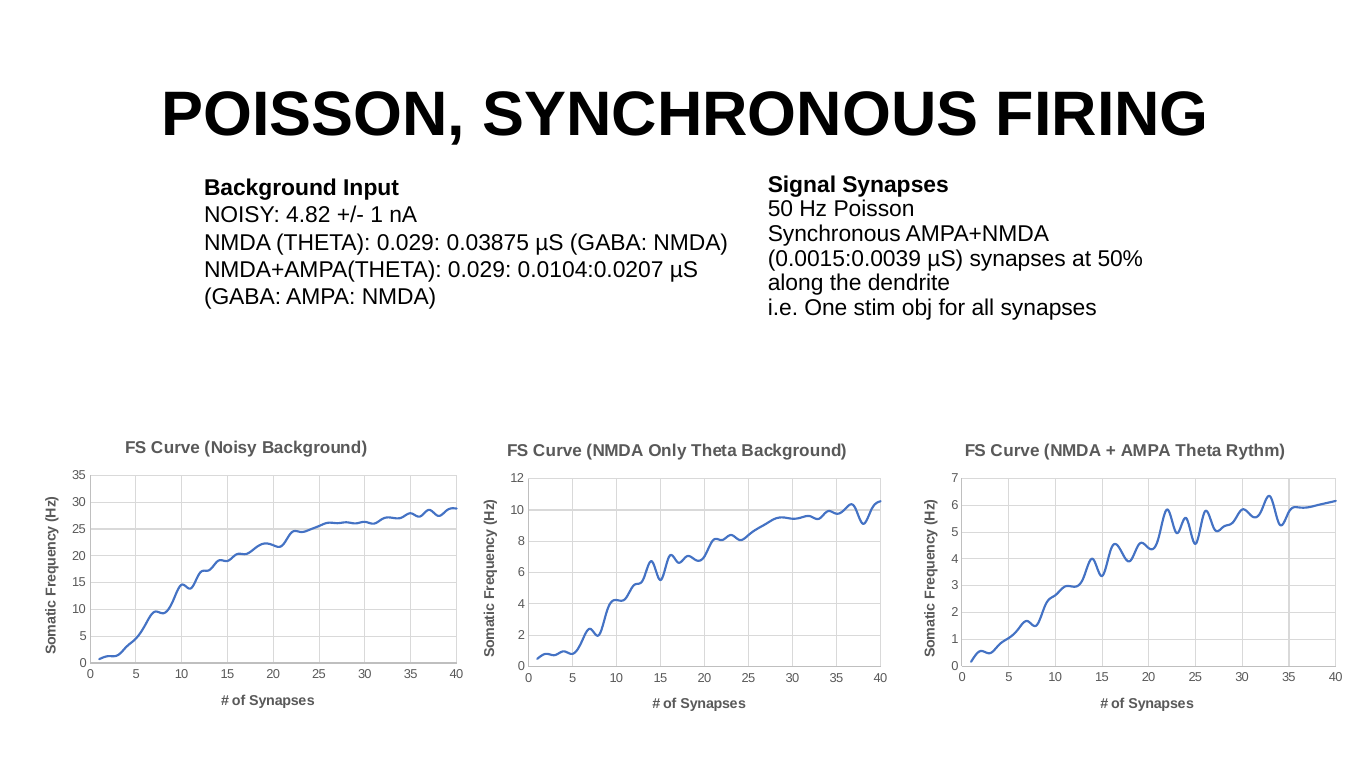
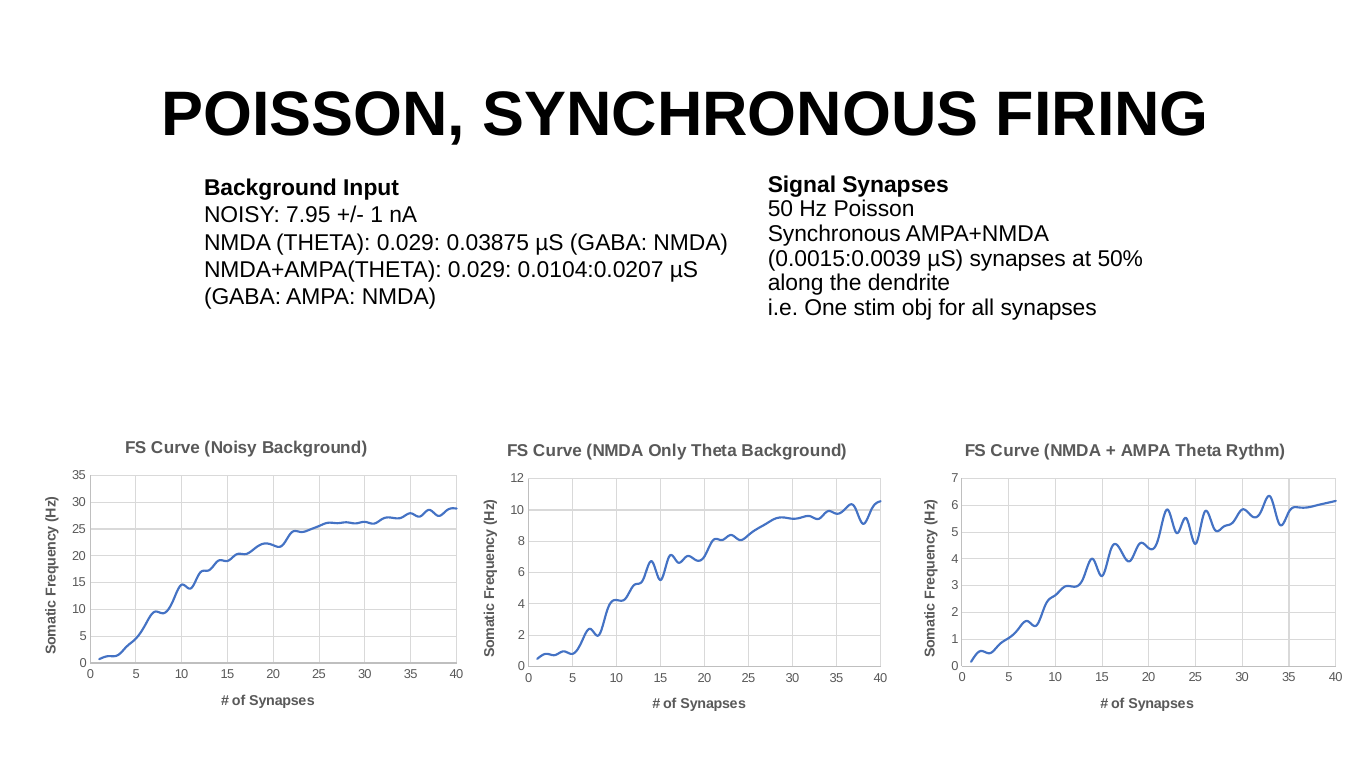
4.82: 4.82 -> 7.95
